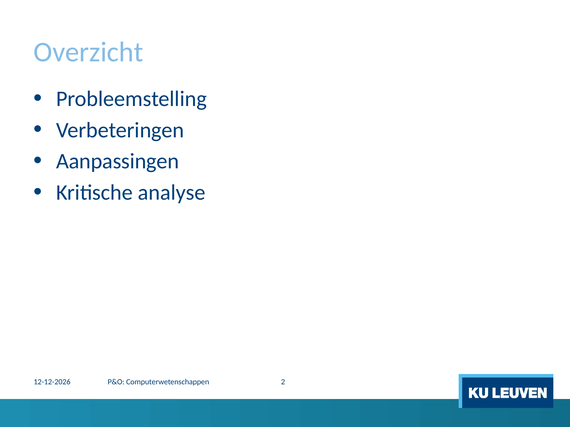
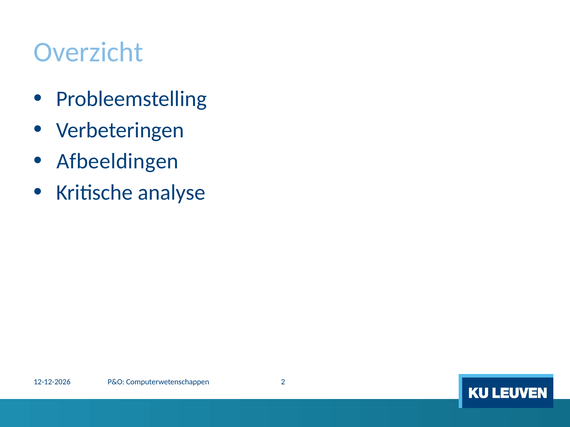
Aanpassingen: Aanpassingen -> Afbeeldingen
